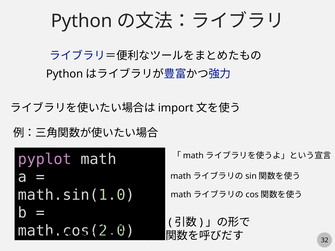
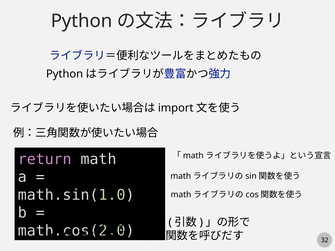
pyplot: pyplot -> return
